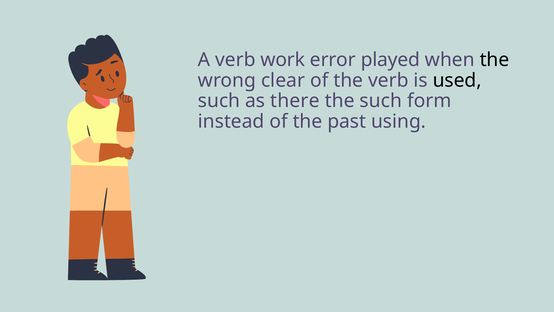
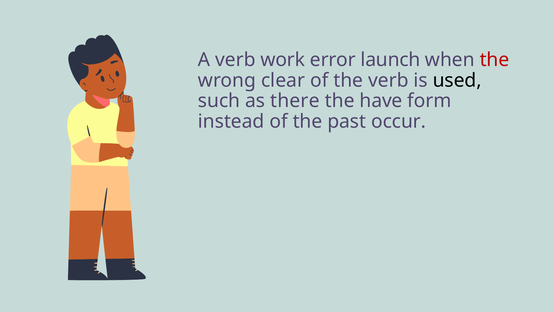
played: played -> launch
the at (495, 60) colour: black -> red
the such: such -> have
using: using -> occur
